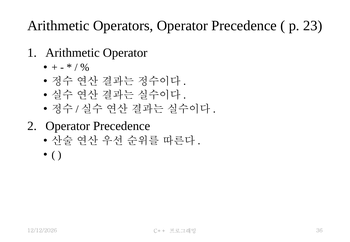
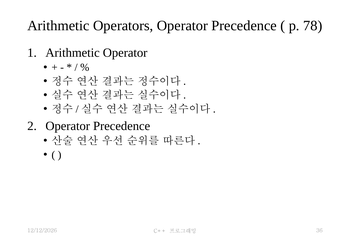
23: 23 -> 78
